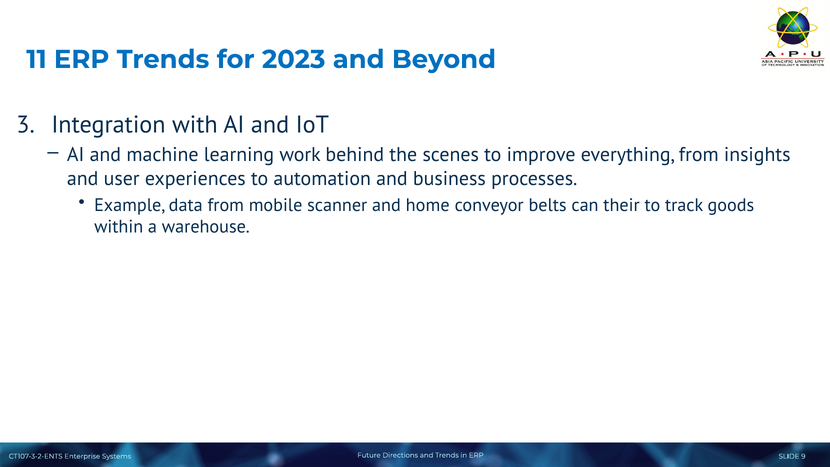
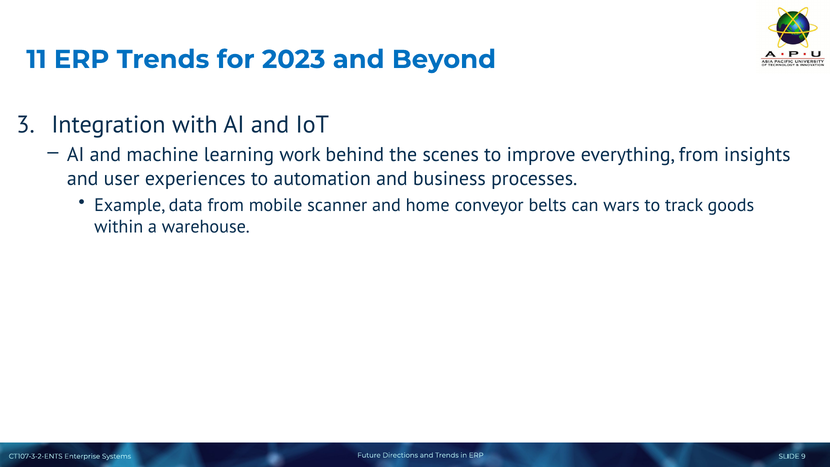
their: their -> wars
